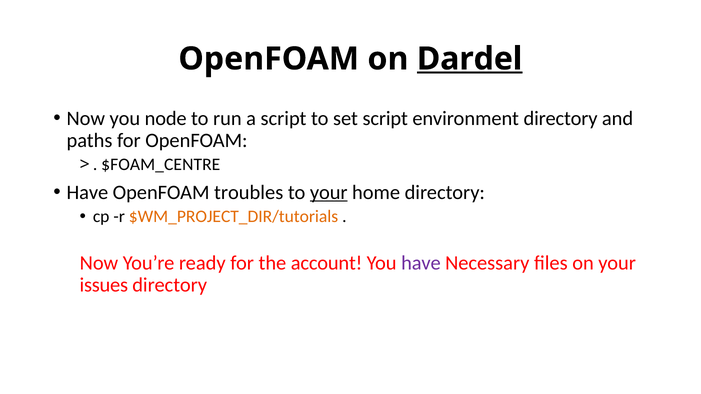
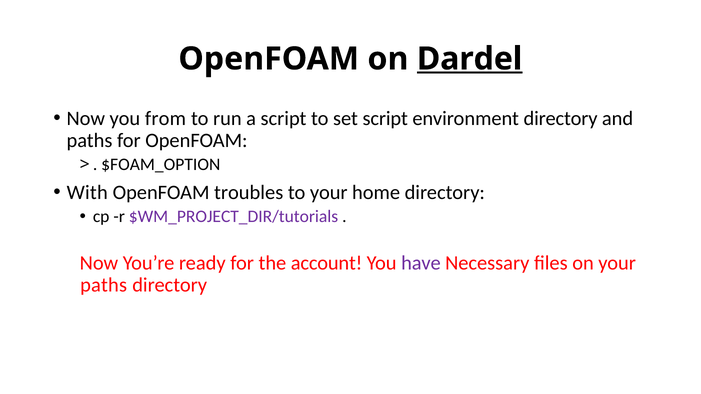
node: node -> from
$FOAM_CENTRE: $FOAM_CENTRE -> $FOAM_OPTION
Have at (87, 192): Have -> With
your at (329, 192) underline: present -> none
$WM_PROJECT_DIR/tutorials colour: orange -> purple
issues at (104, 285): issues -> paths
